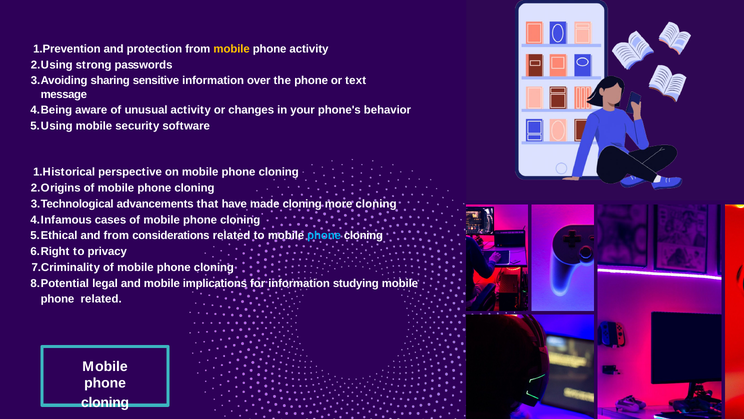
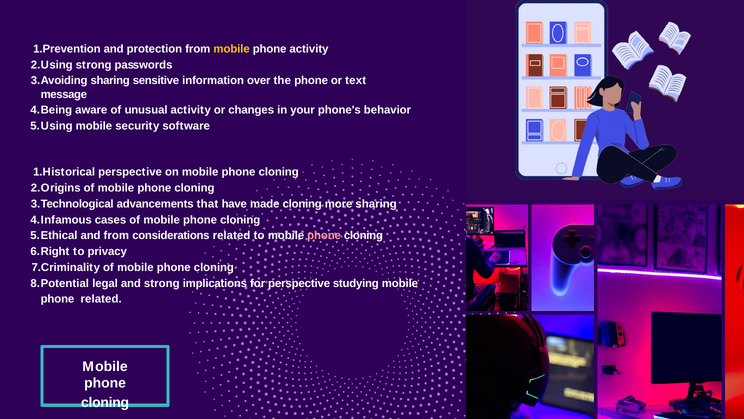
more cloning: cloning -> sharing
phone at (324, 235) colour: light blue -> pink
and mobile: mobile -> strong
for information: information -> perspective
